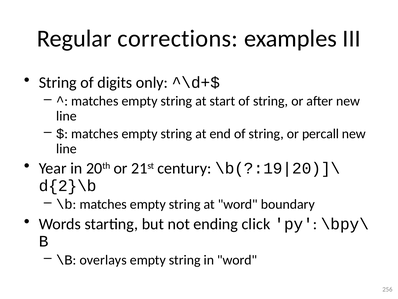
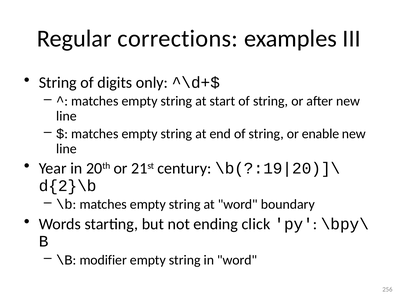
percall: percall -> enable
overlays: overlays -> modifier
